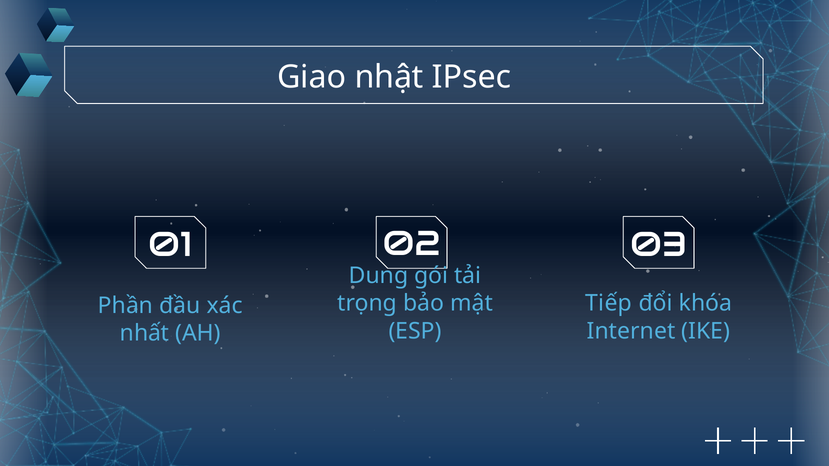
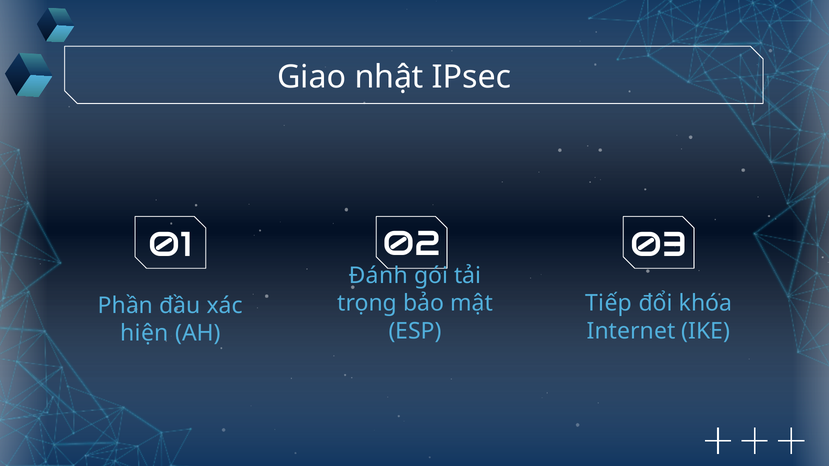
Dụng: Dụng -> Đánh
nhất: nhất -> hiện
